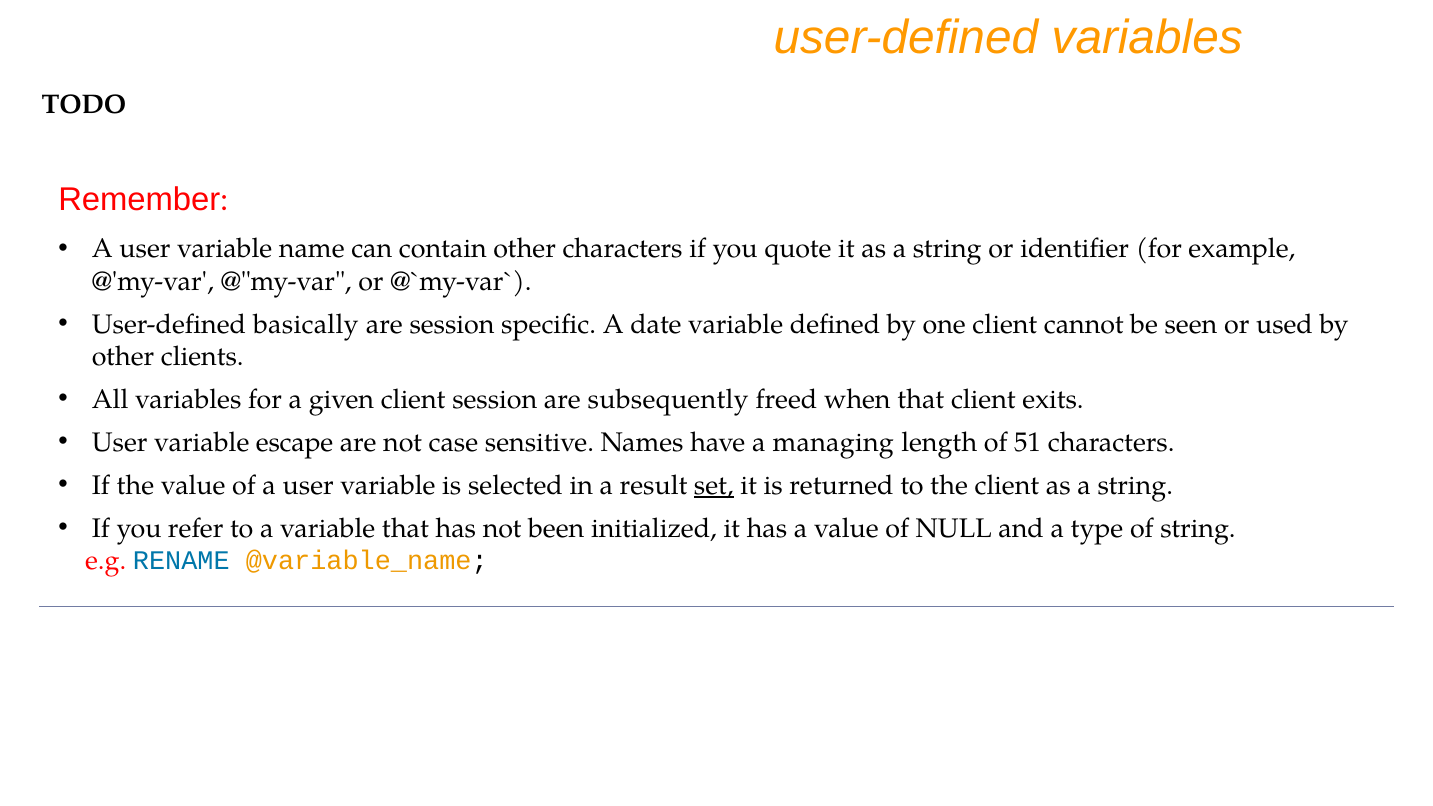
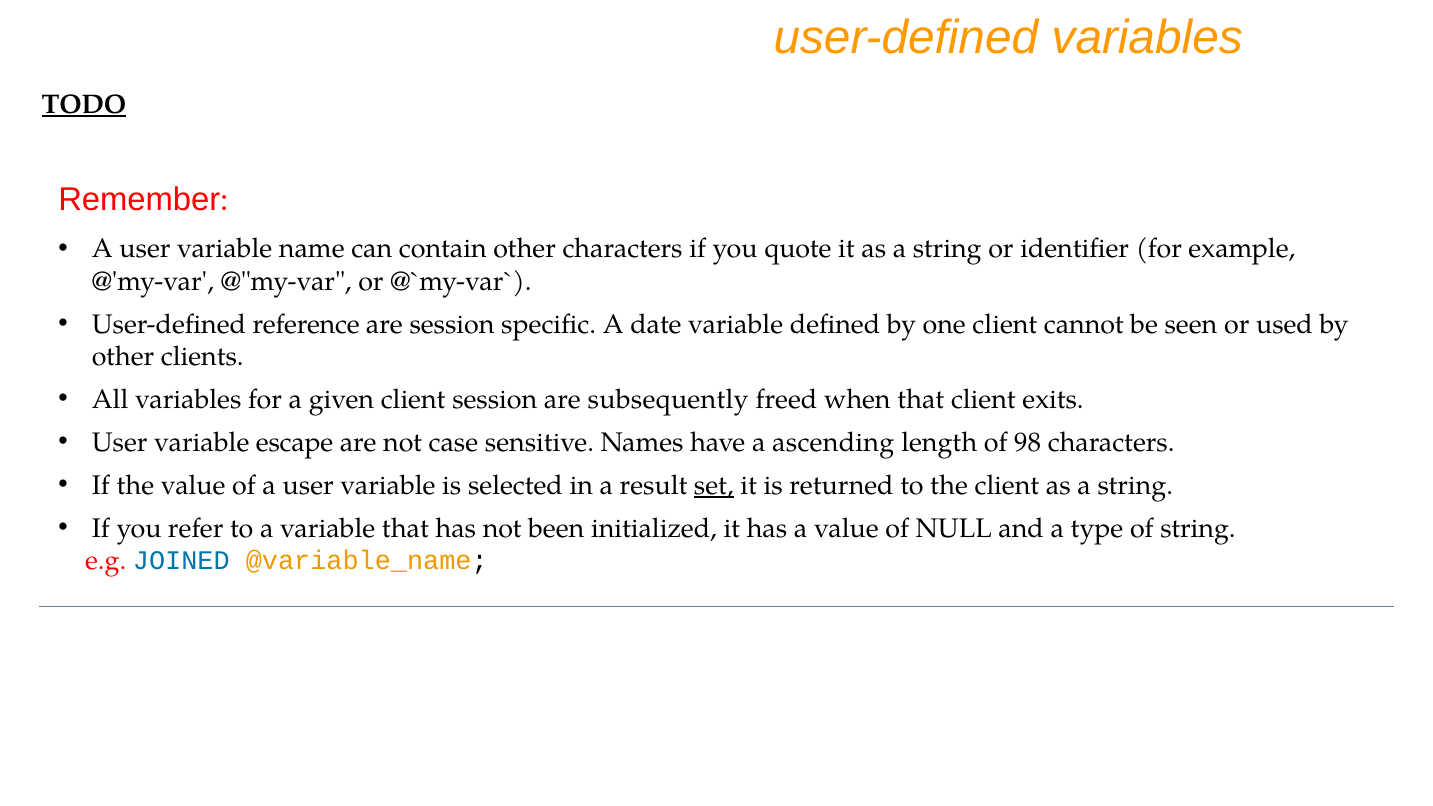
TODO underline: none -> present
basically: basically -> reference
managing: managing -> ascending
51: 51 -> 98
RENAME: RENAME -> JOINED
